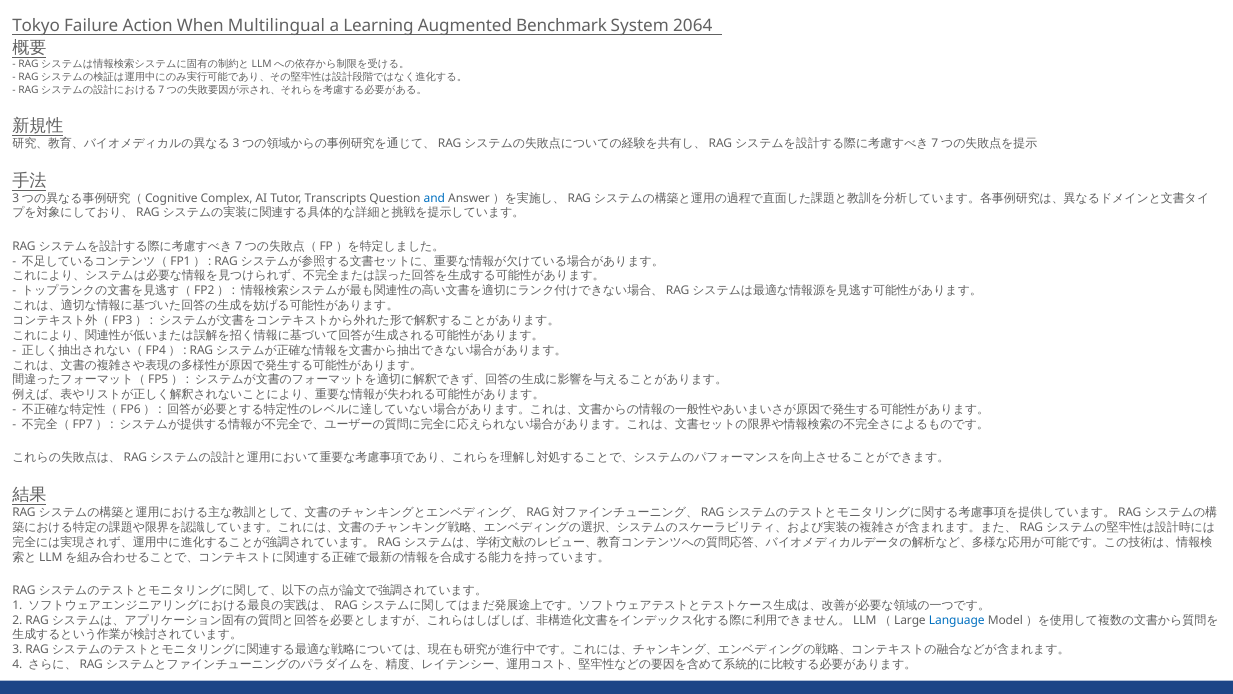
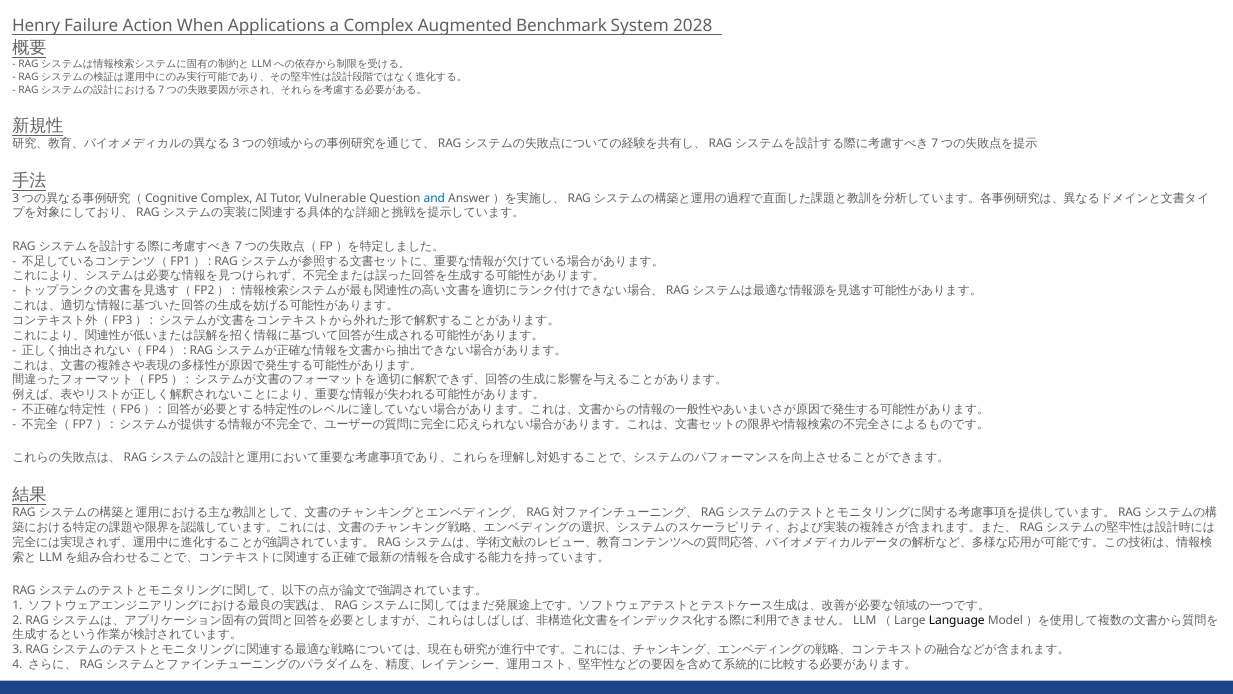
Tokyo: Tokyo -> Henry
Multilingual: Multilingual -> Applications
a Learning: Learning -> Complex
2064: 2064 -> 2028
Transcripts: Transcripts -> Vulnerable
Language colour: blue -> black
